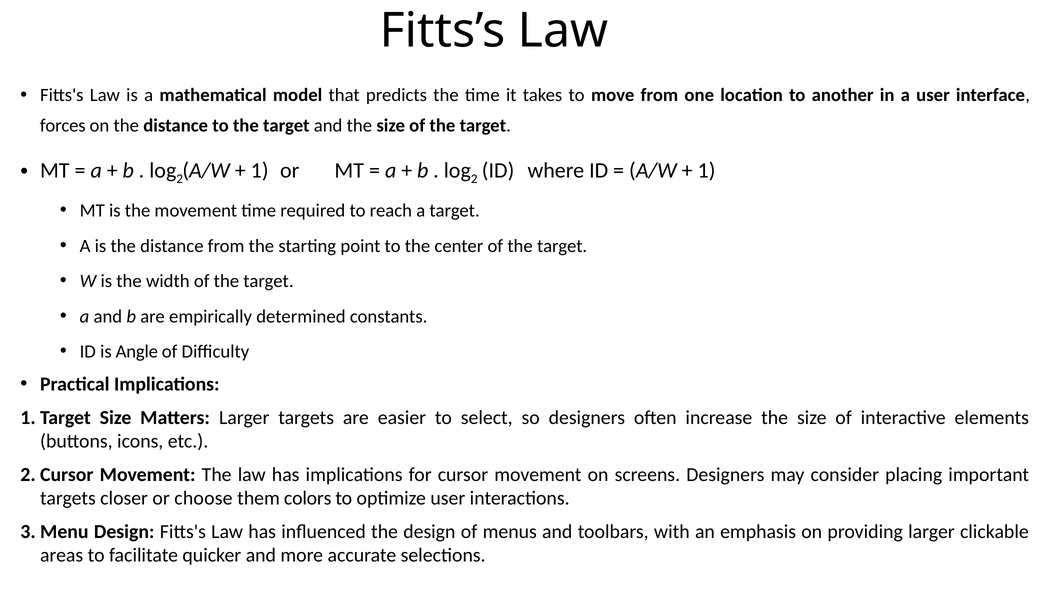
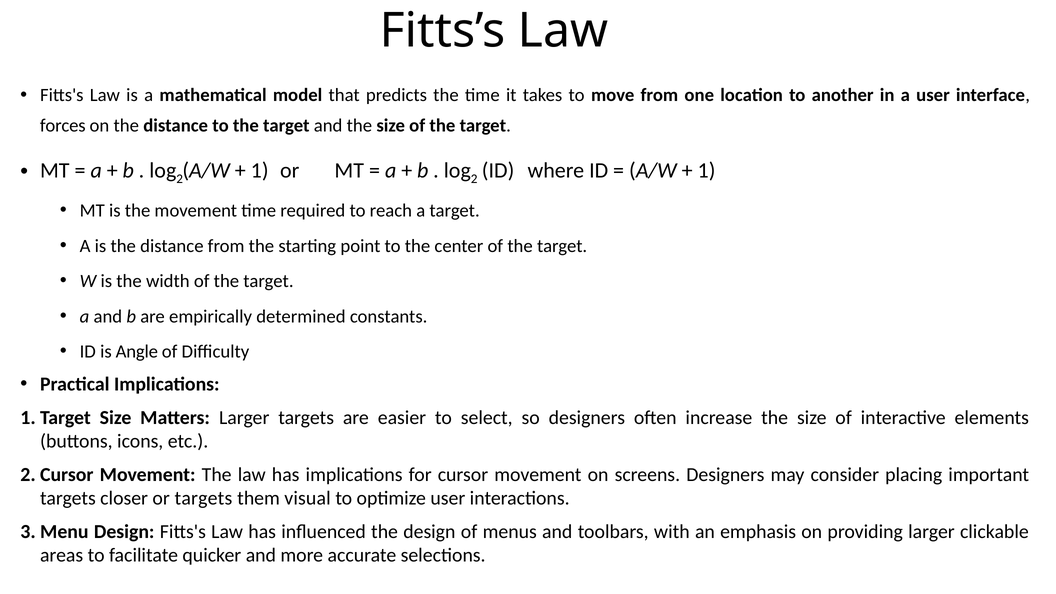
or choose: choose -> targets
colors: colors -> visual
